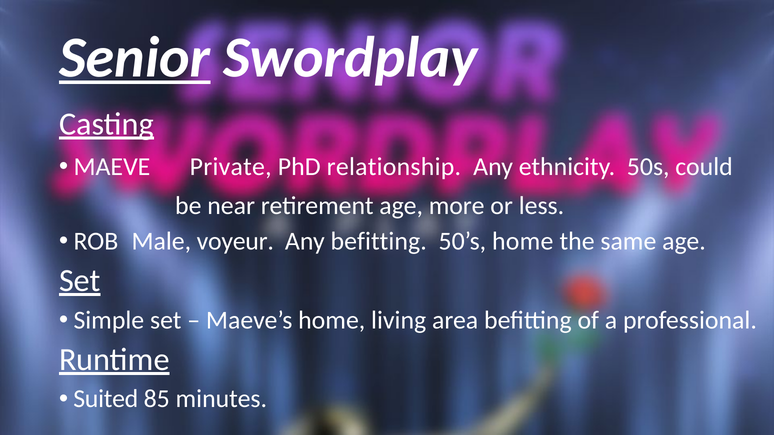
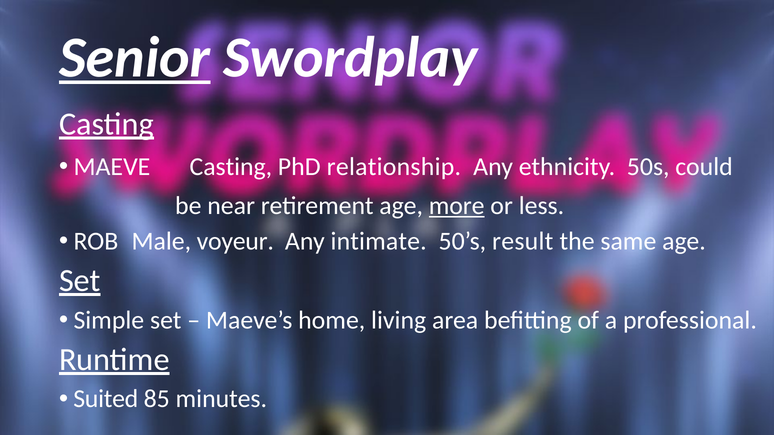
MAEVE Private: Private -> Casting
more underline: none -> present
Any befitting: befitting -> intimate
50’s home: home -> result
